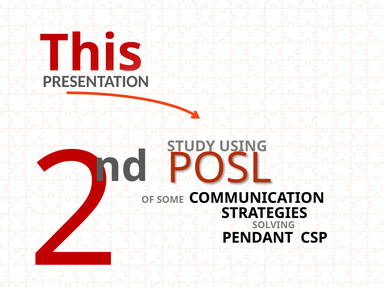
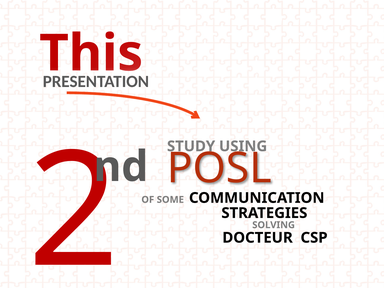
PENDANT: PENDANT -> DOCTEUR
